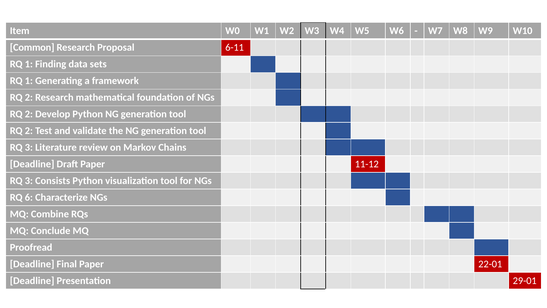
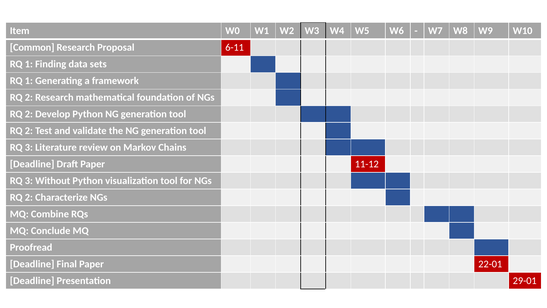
Consists: Consists -> Without
6 at (29, 197): 6 -> 2
